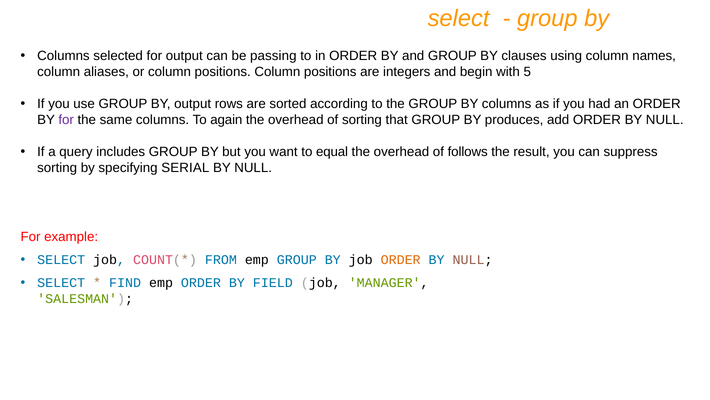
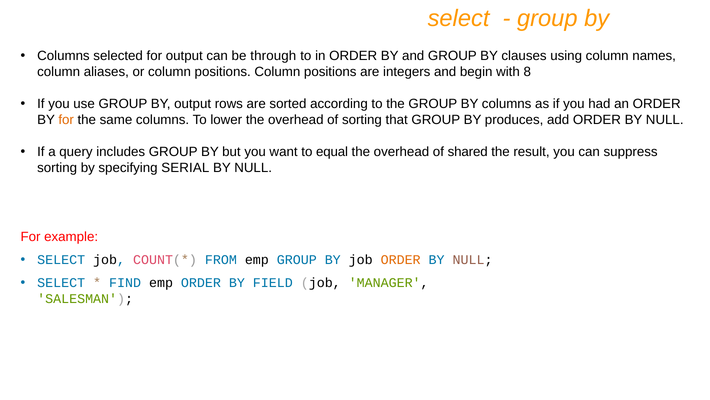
passing: passing -> through
5: 5 -> 8
for at (66, 120) colour: purple -> orange
again: again -> lower
follows: follows -> shared
